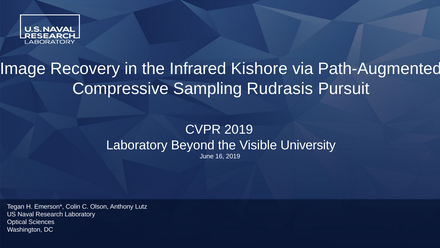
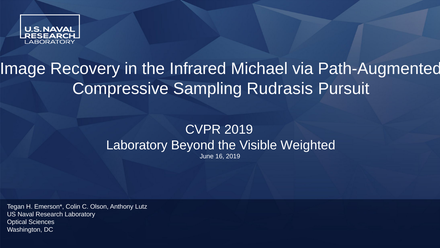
Kishore: Kishore -> Michael
University: University -> Weighted
